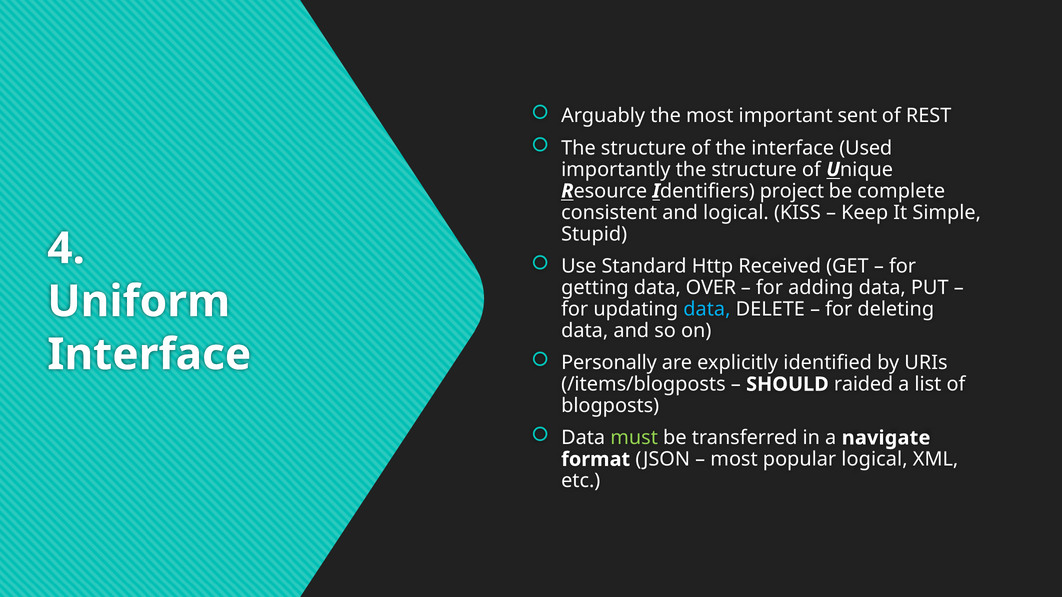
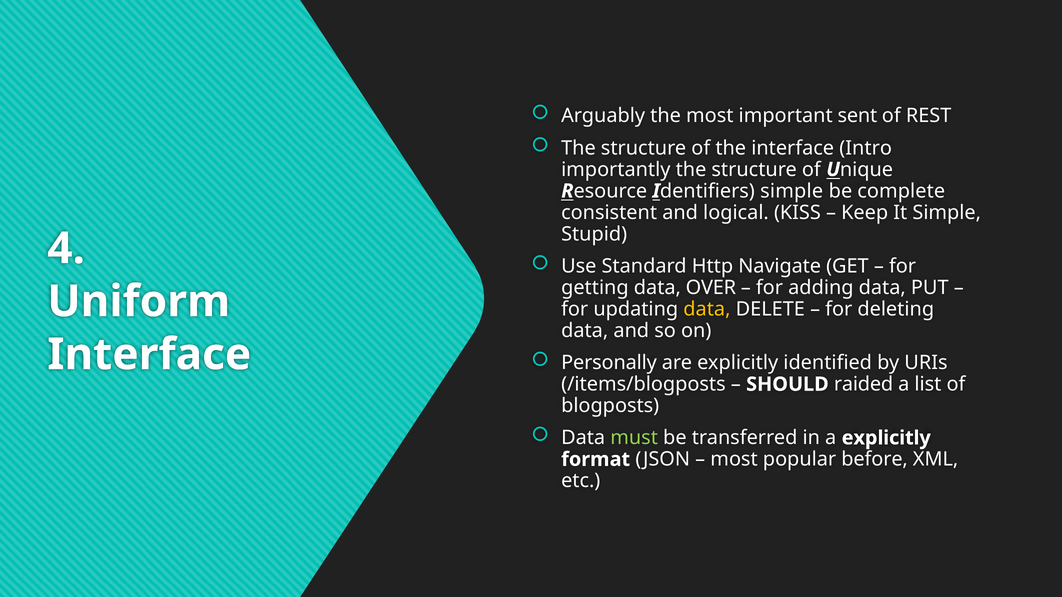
Used: Used -> Intro
project at (792, 191): project -> simple
Received: Received -> Navigate
data at (707, 309) colour: light blue -> yellow
a navigate: navigate -> explicitly
popular logical: logical -> before
